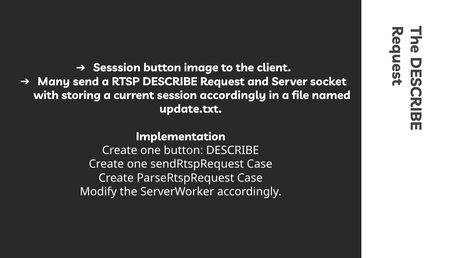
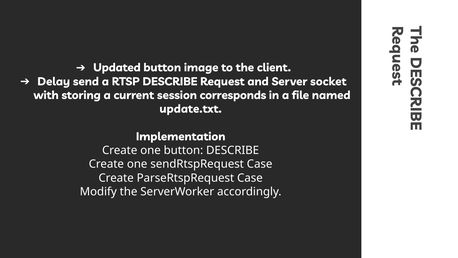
Sesssion: Sesssion -> Updated
Many: Many -> Delay
session accordingly: accordingly -> corresponds
